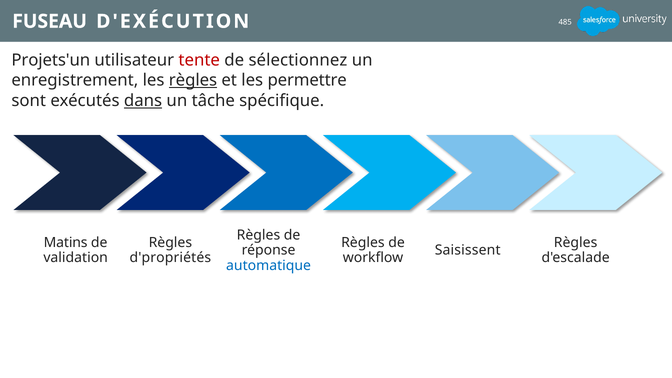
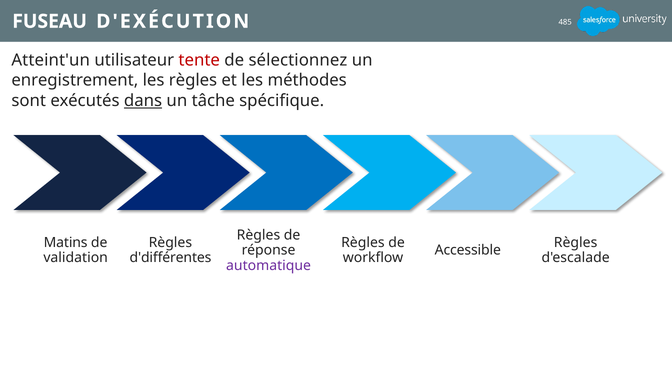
Projets'un: Projets'un -> Atteint'un
règles at (193, 80) underline: present -> none
permettre: permettre -> méthodes
Saisissent: Saisissent -> Accessible
d'propriétés: d'propriétés -> d'différentes
automatique colour: blue -> purple
